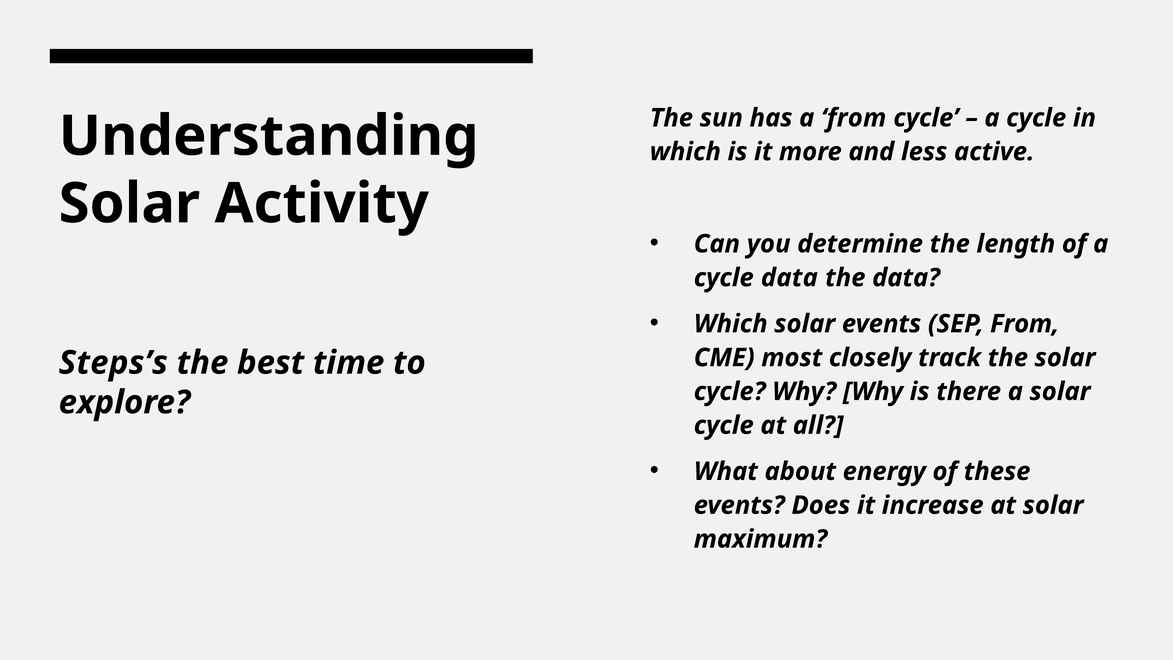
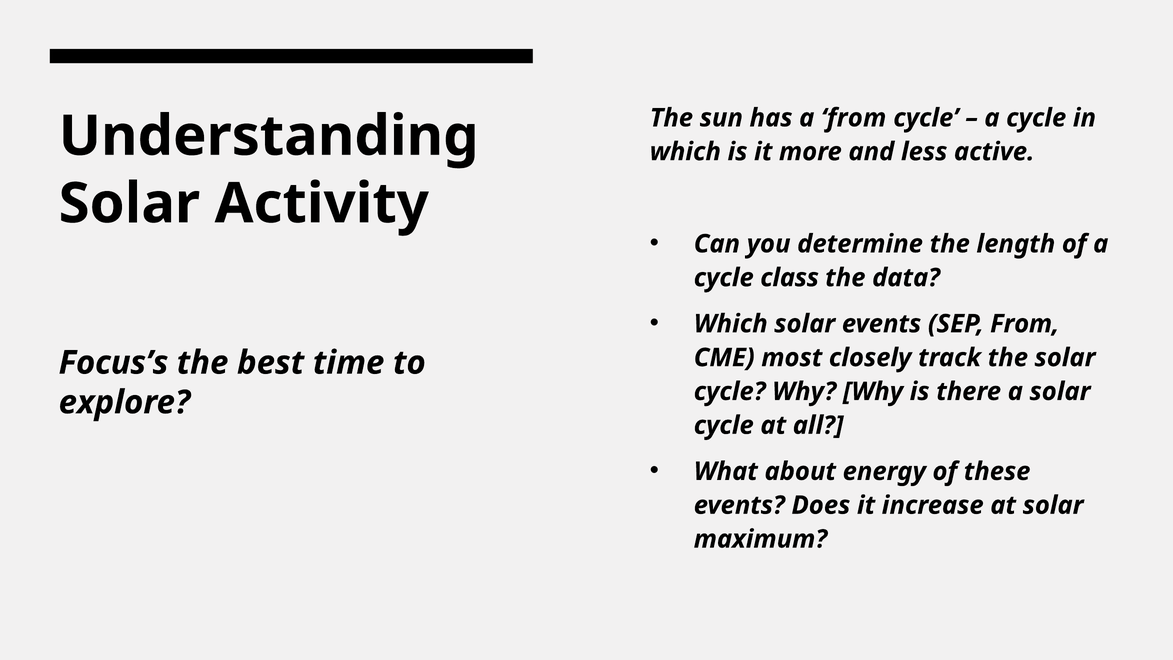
cycle data: data -> class
Steps’s: Steps’s -> Focus’s
